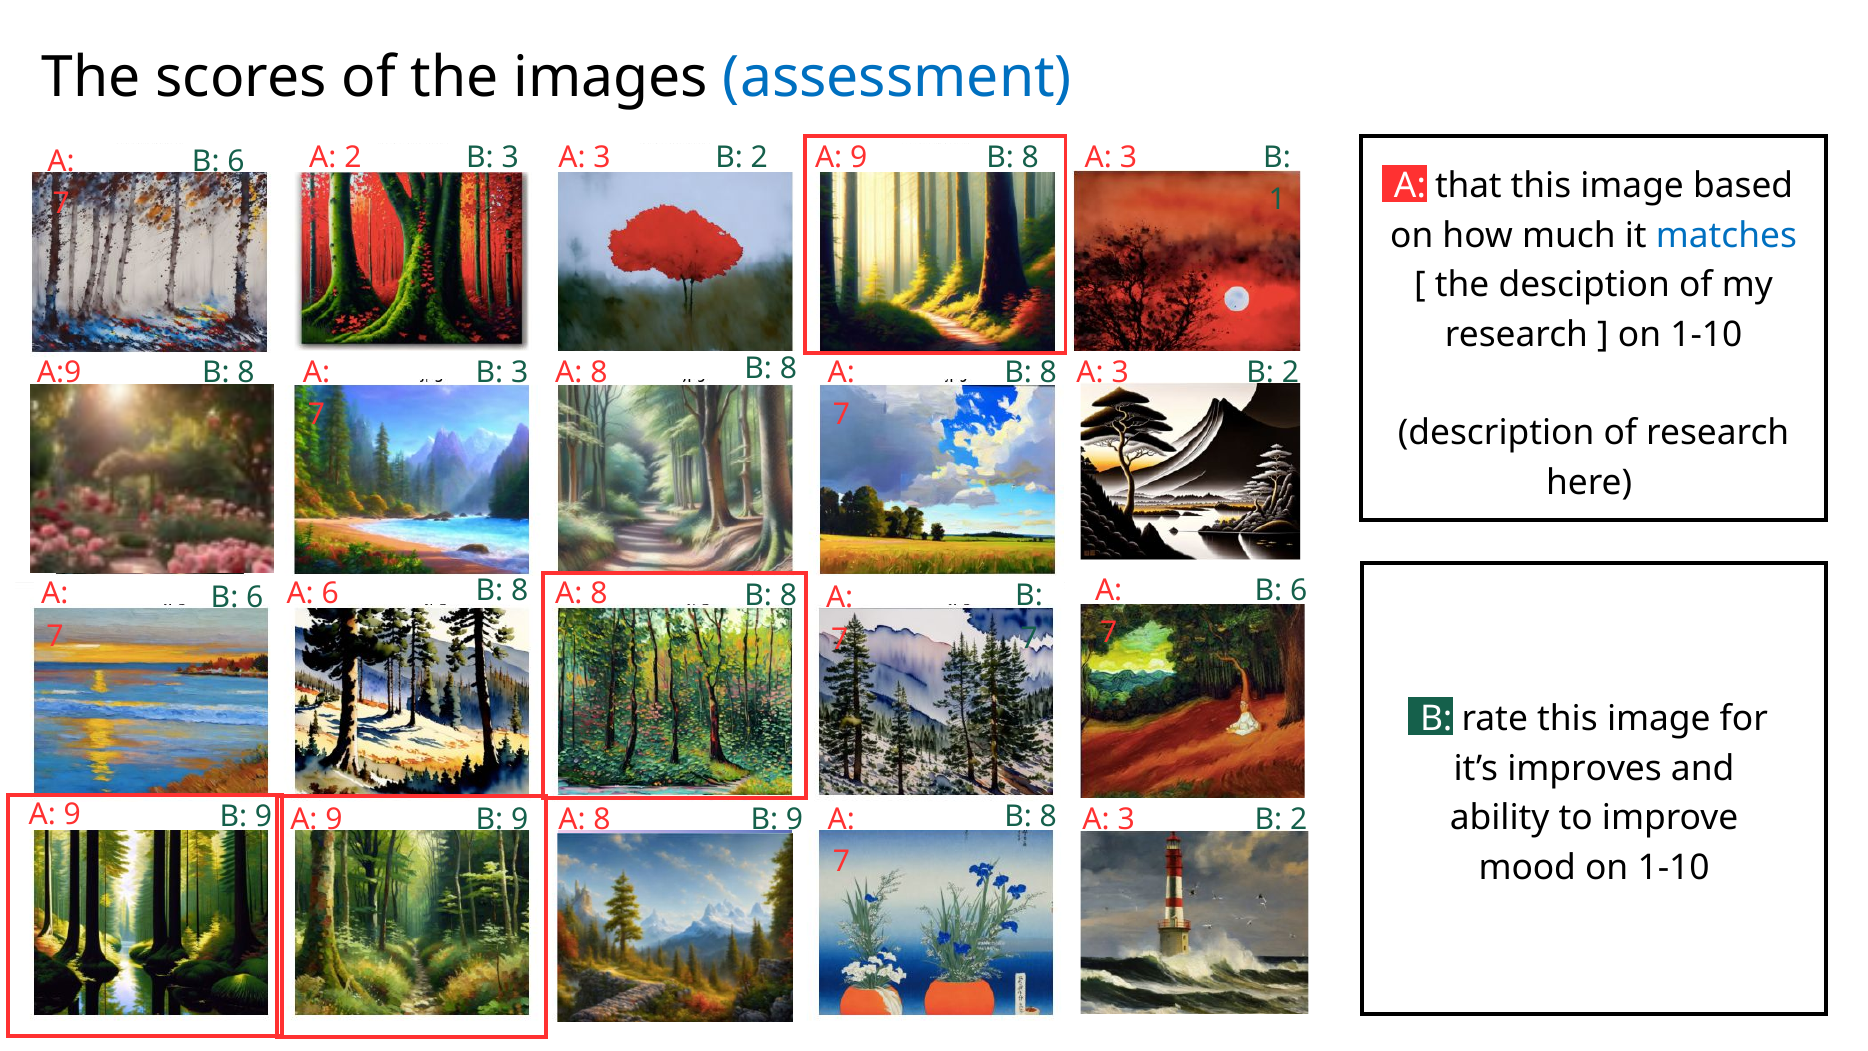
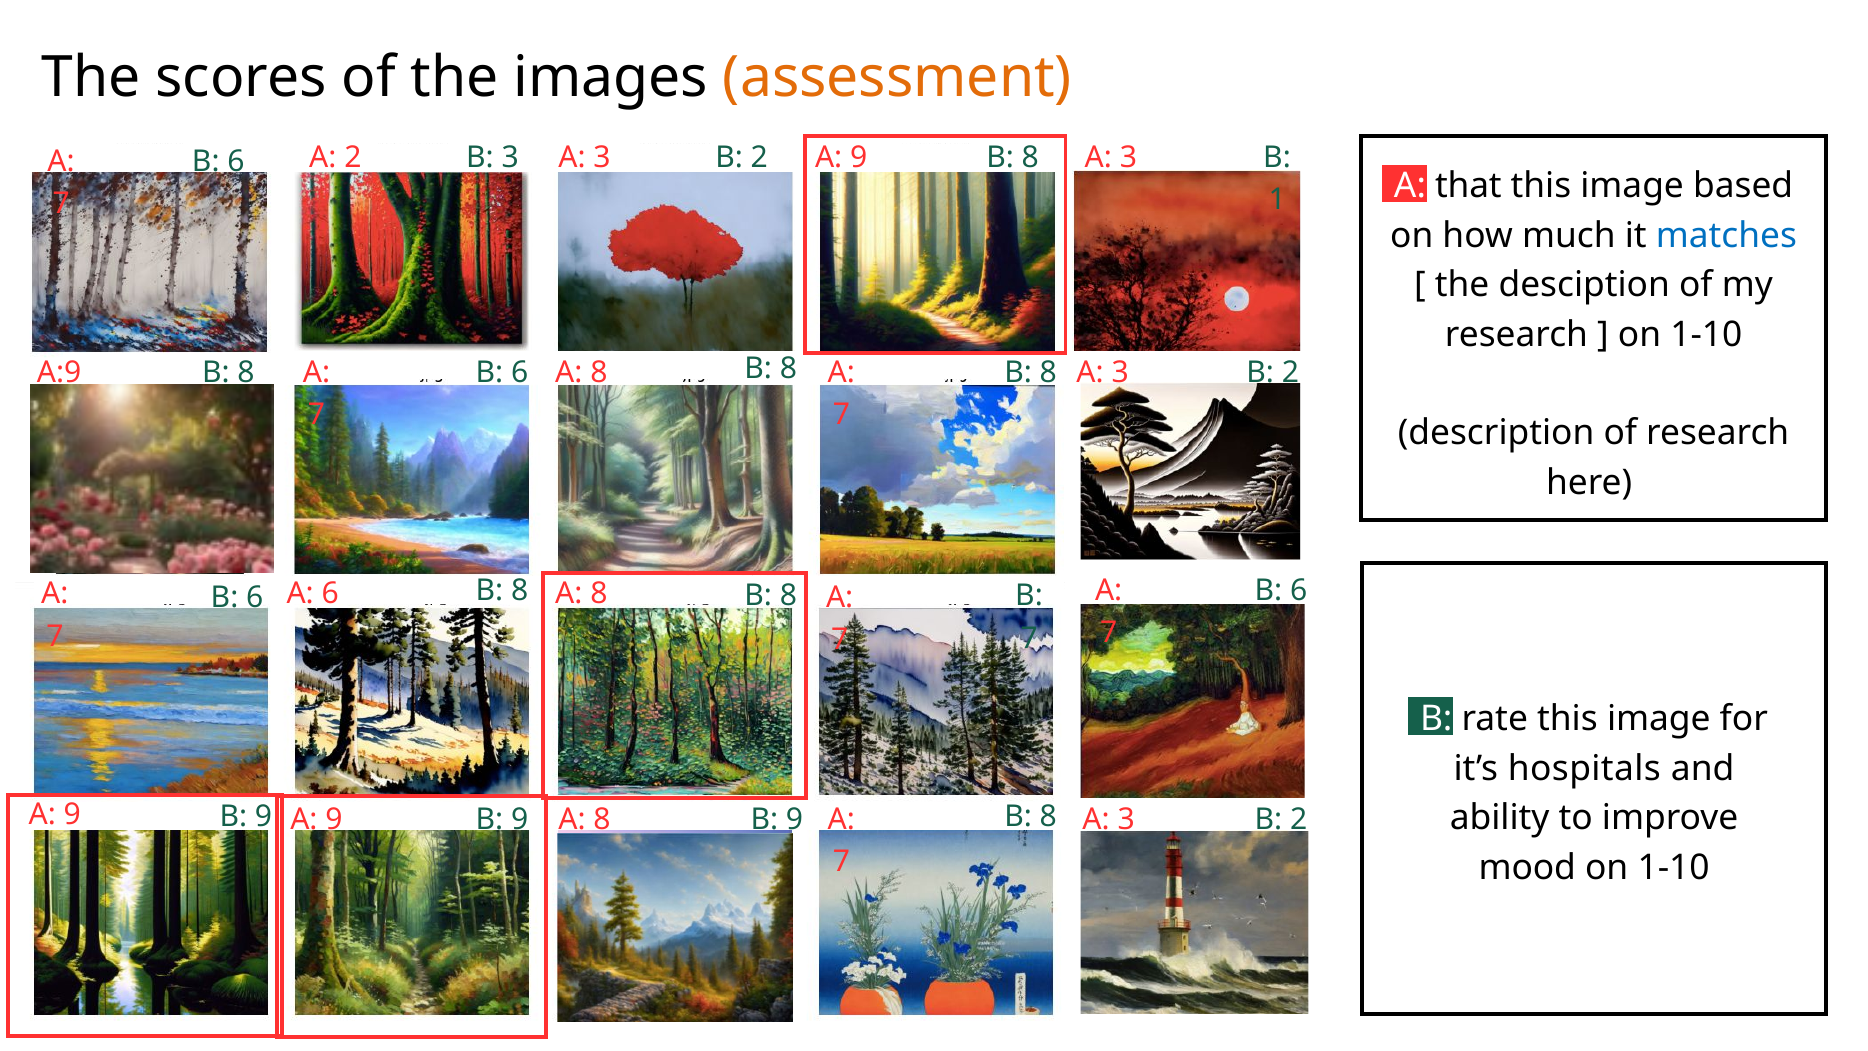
assessment colour: blue -> orange
3 at (520, 372): 3 -> 6
improves: improves -> hospitals
